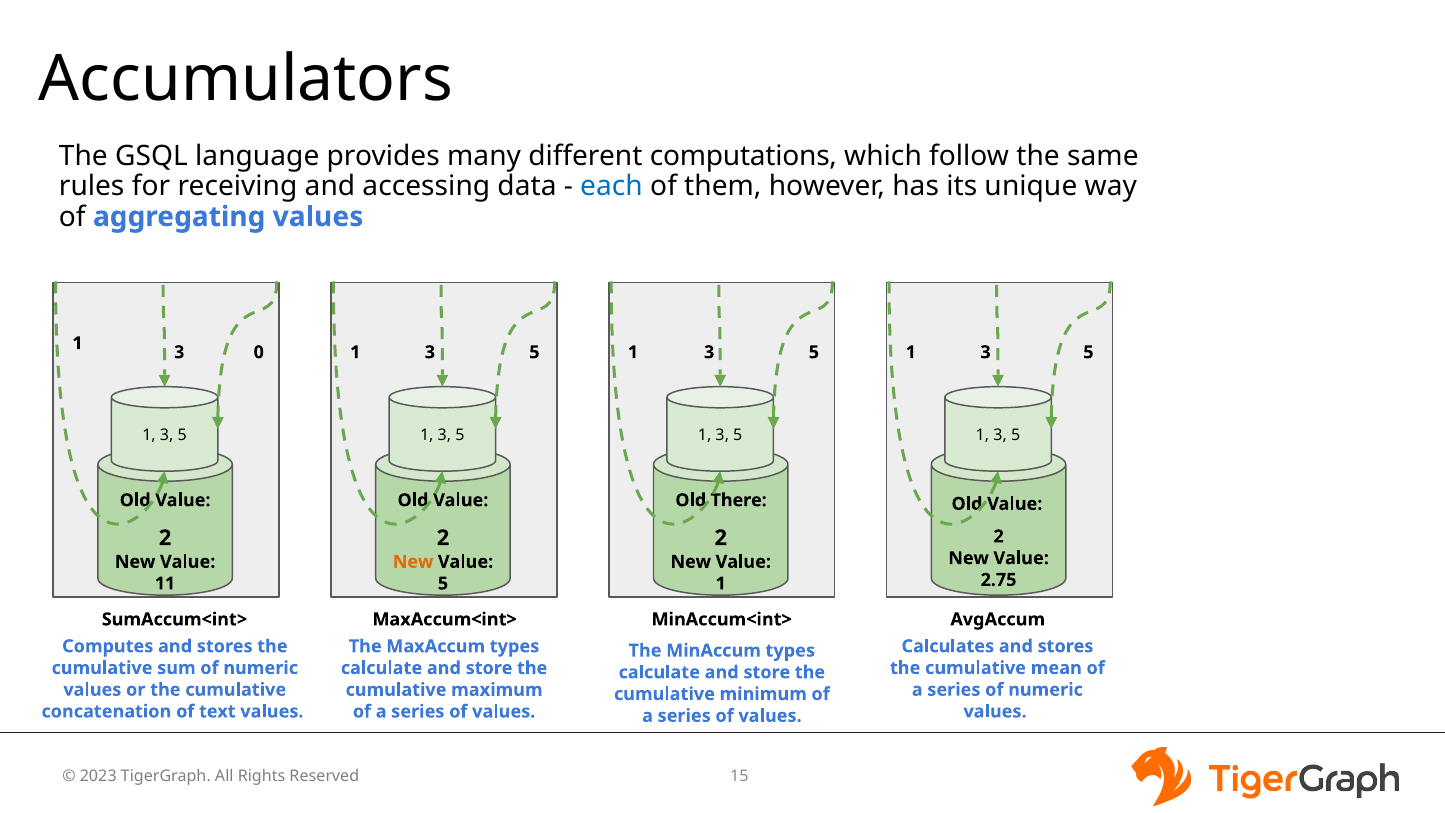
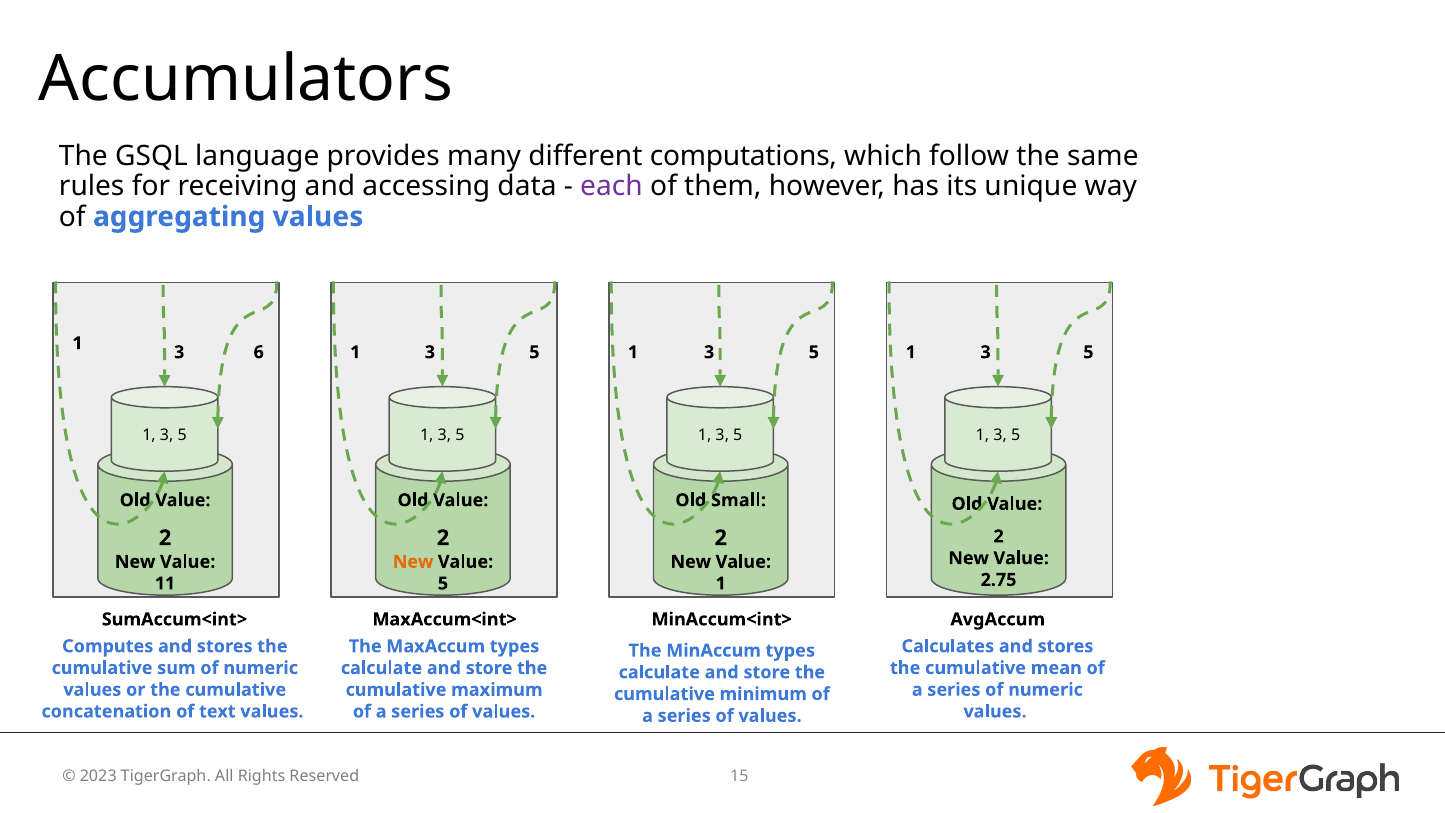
each colour: blue -> purple
0: 0 -> 6
There: There -> Small
